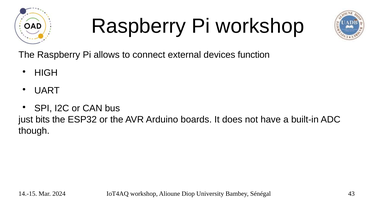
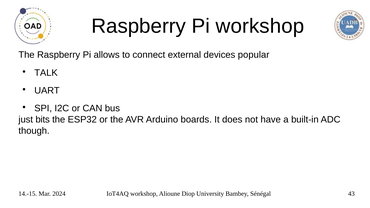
function: function -> popular
HIGH: HIGH -> TALK
